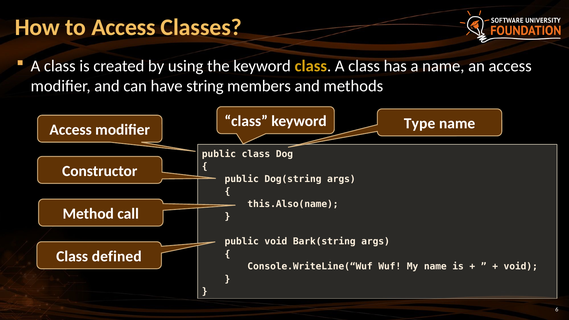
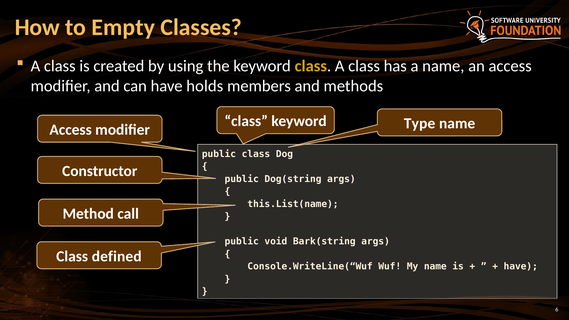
to Access: Access -> Empty
string: string -> holds
this.Also(name: this.Also(name -> this.List(name
void at (521, 267): void -> have
